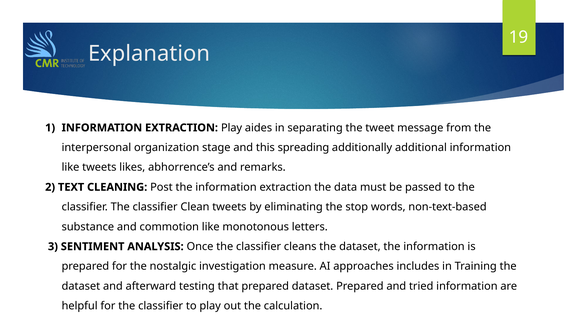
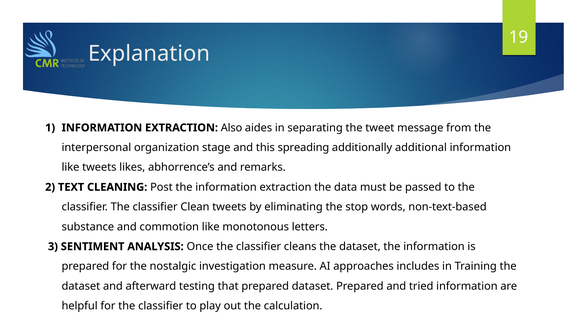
EXTRACTION Play: Play -> Also
